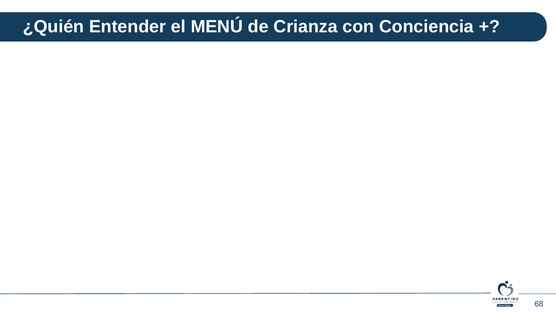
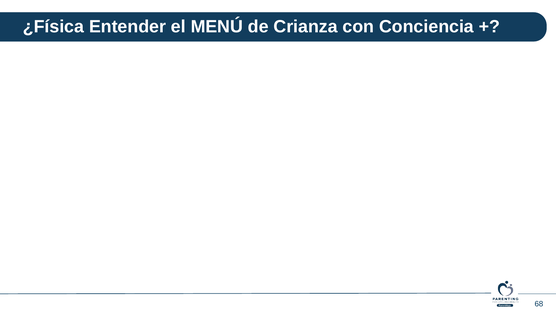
¿Quién: ¿Quién -> ¿Física
